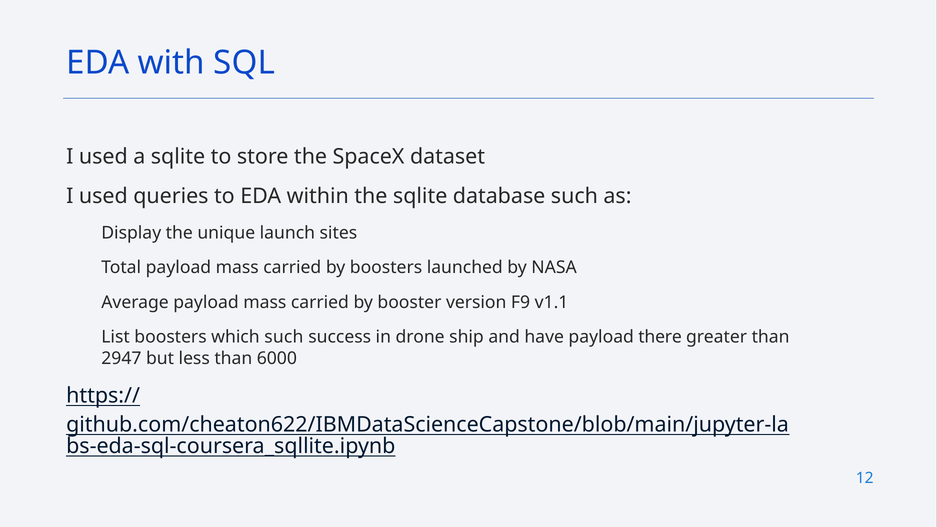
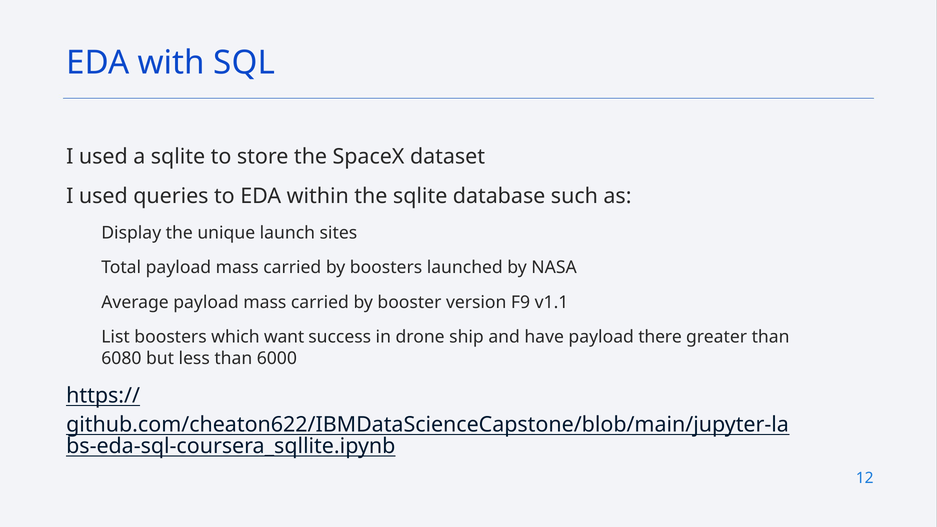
which such: such -> want
2947: 2947 -> 6080
